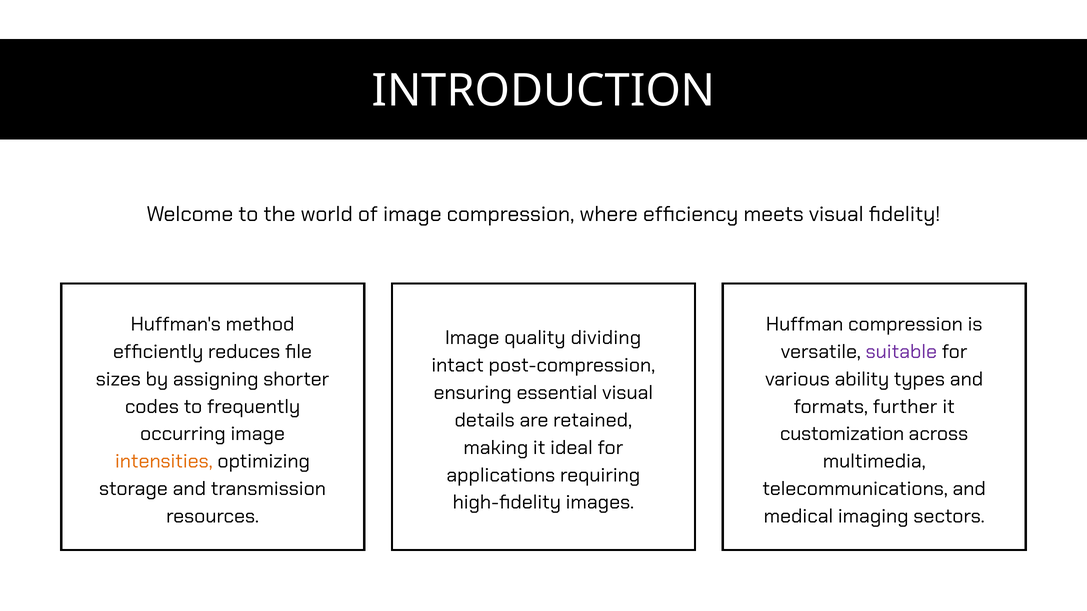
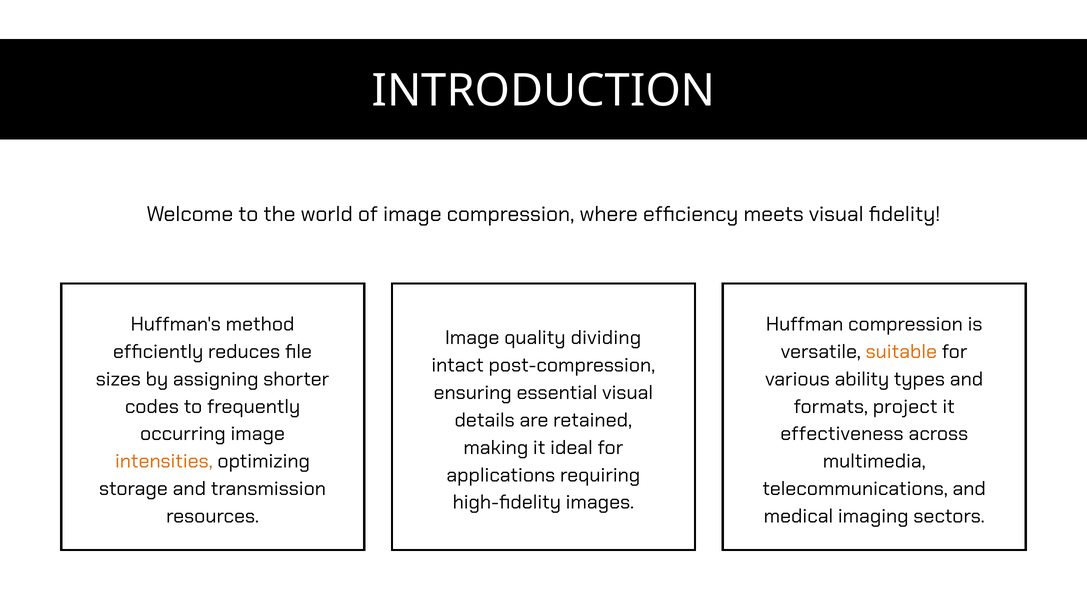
suitable colour: purple -> orange
further: further -> project
customization: customization -> effectiveness
